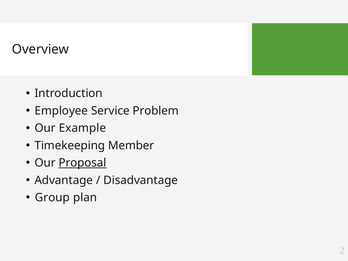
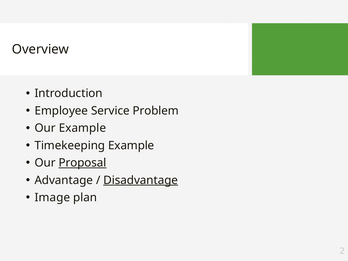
Timekeeping Member: Member -> Example
Disadvantage underline: none -> present
Group: Group -> Image
